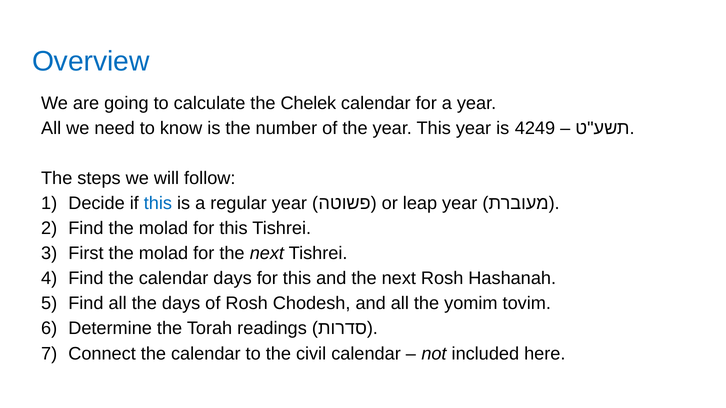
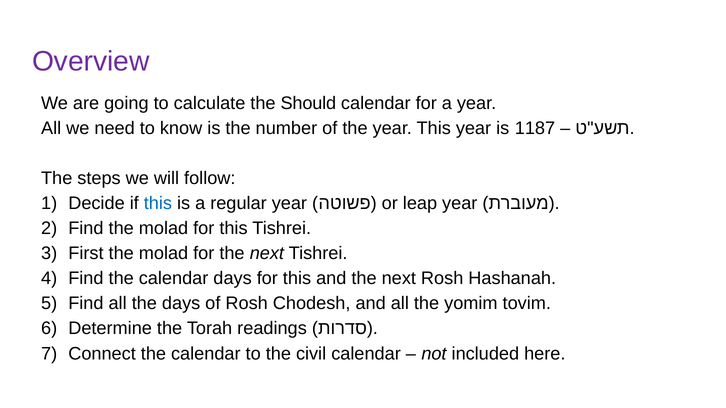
Overview colour: blue -> purple
Chelek: Chelek -> Should
4249: 4249 -> 1187
